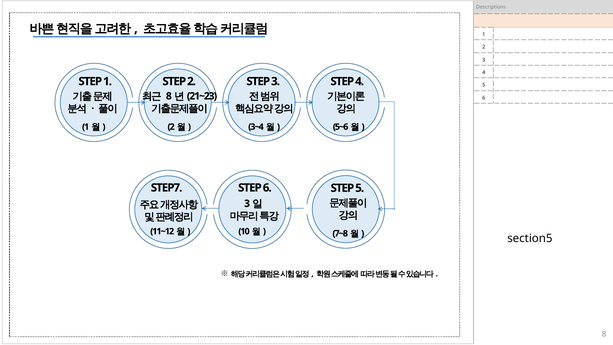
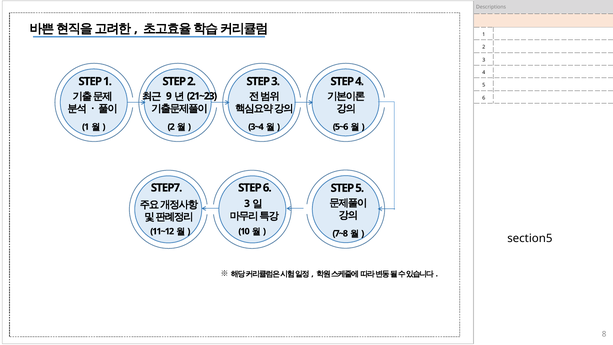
8 at (169, 96): 8 -> 9
